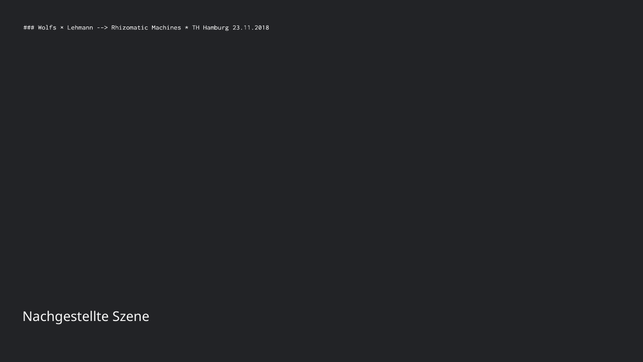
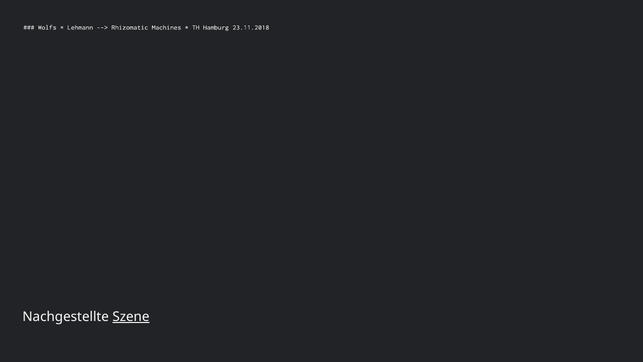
Szene underline: none -> present
